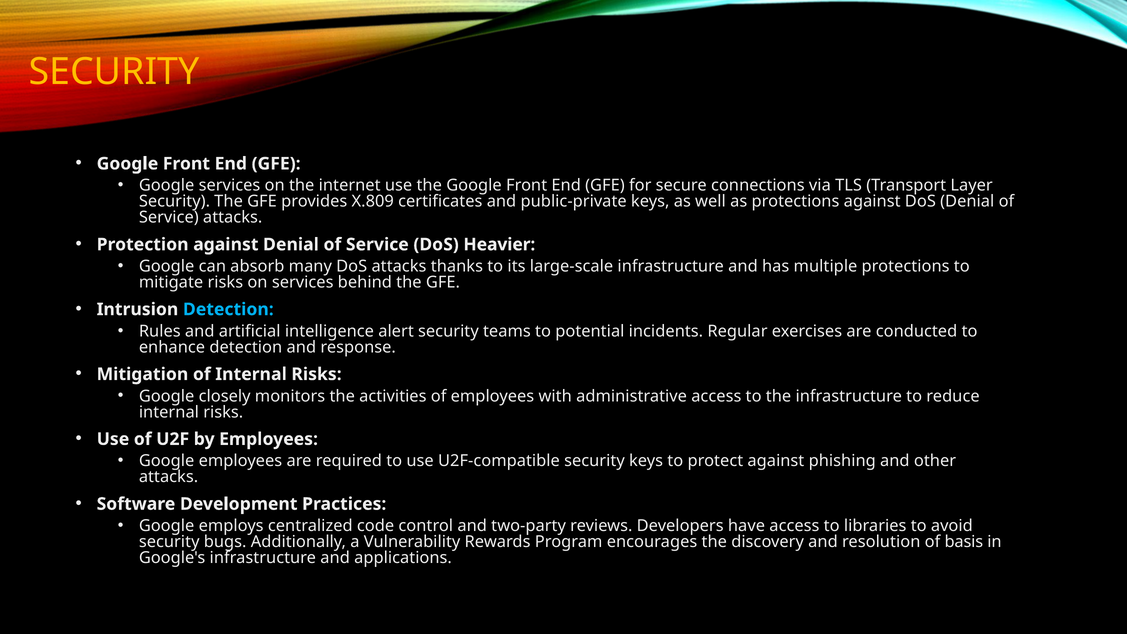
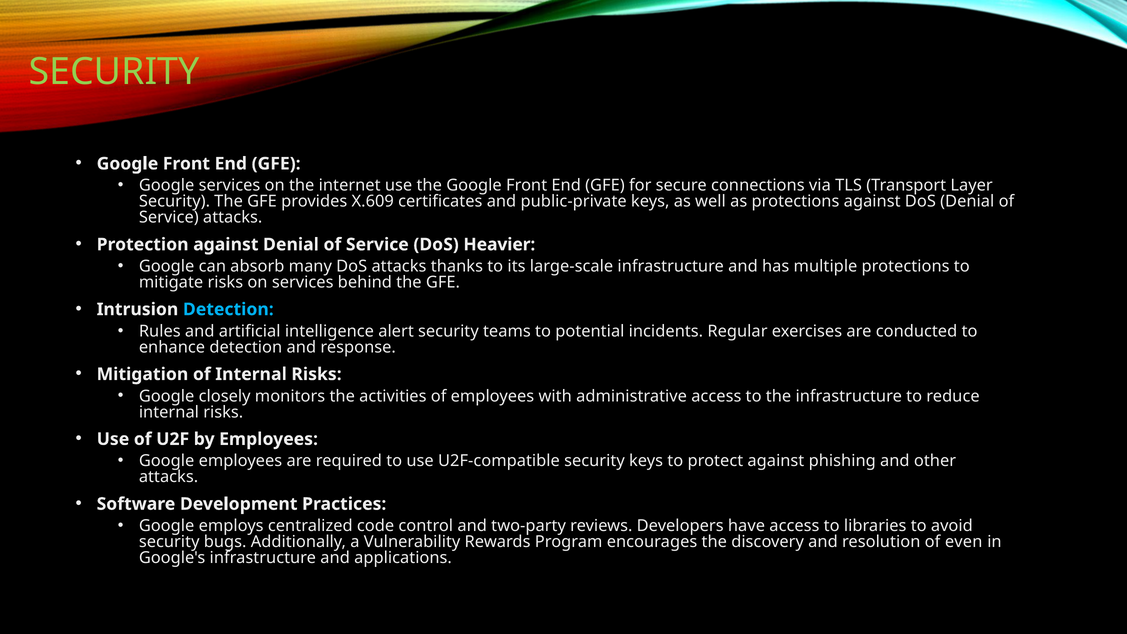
SECURITY at (114, 72) colour: yellow -> light green
X.809: X.809 -> X.609
basis: basis -> even
